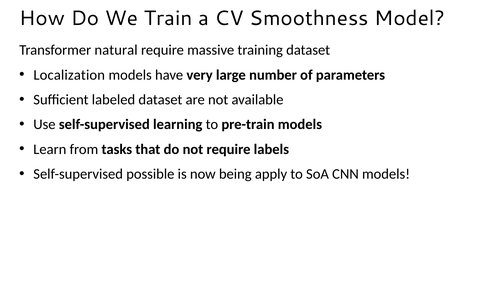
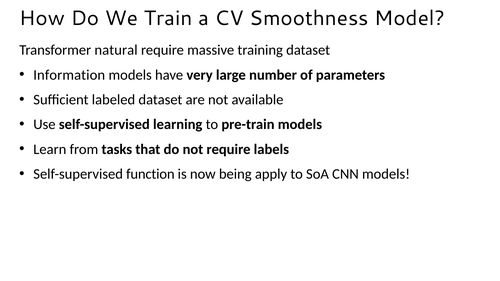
Localization: Localization -> Information
possible: possible -> function
